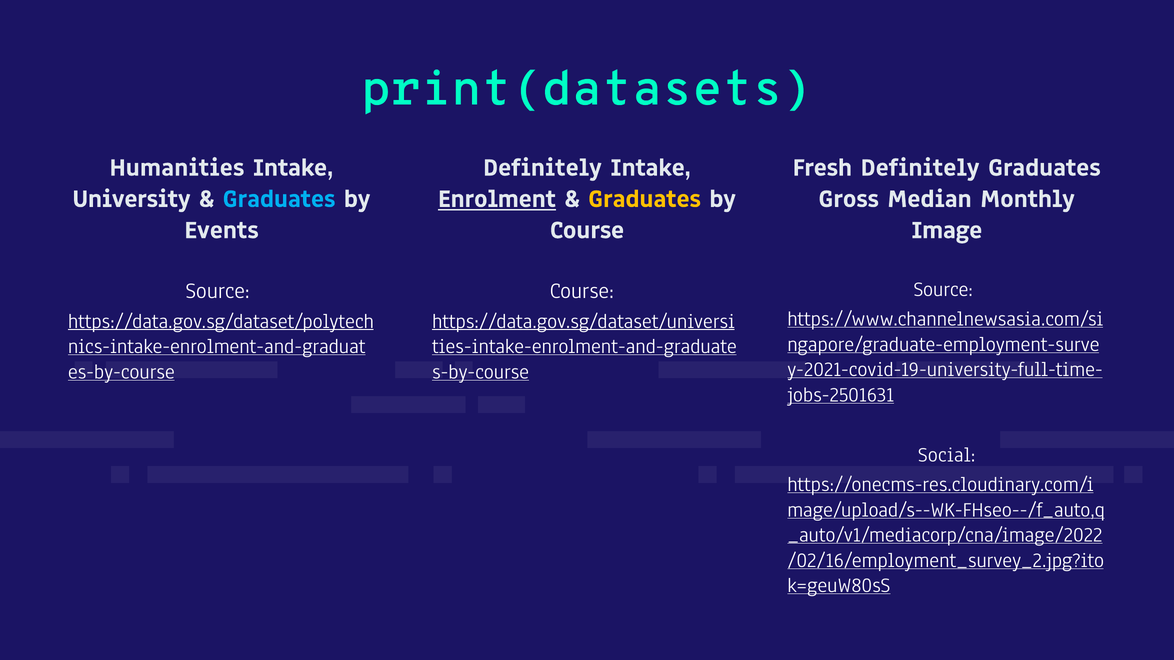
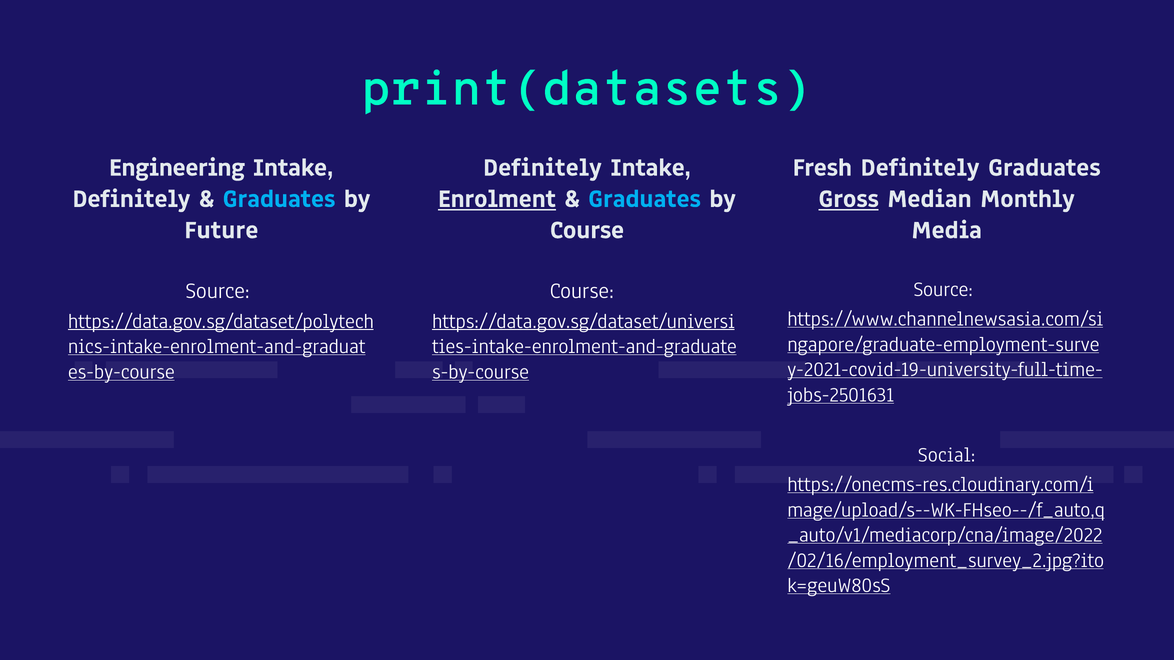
Humanities: Humanities -> Engineering
University at (132, 198): University -> Definitely
Graduates at (645, 198) colour: yellow -> light blue
Gross underline: none -> present
Events: Events -> Future
Image: Image -> Media
